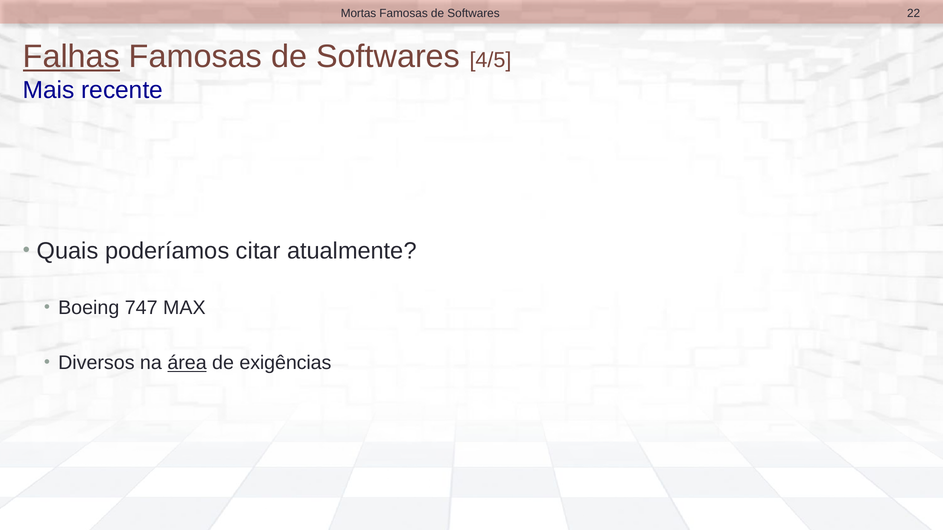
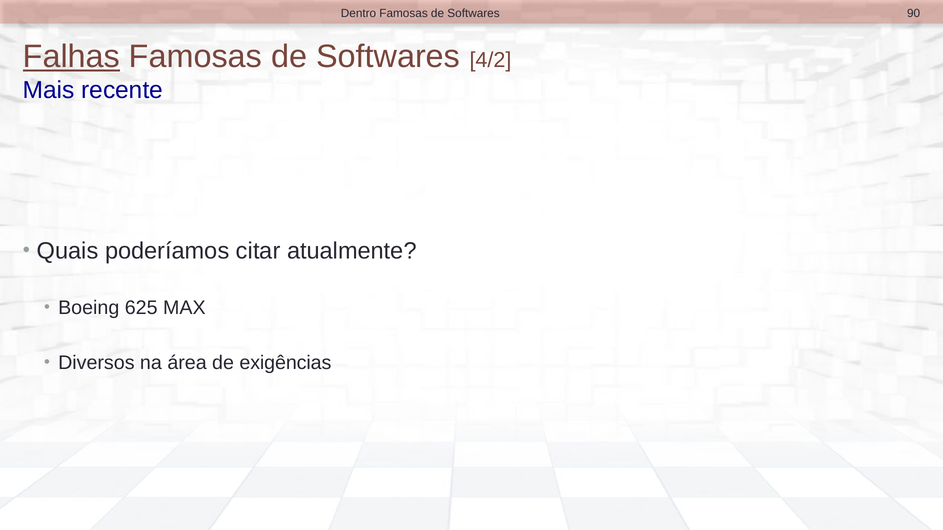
Mortas: Mortas -> Dentro
22: 22 -> 90
4/5: 4/5 -> 4/2
747: 747 -> 625
área underline: present -> none
